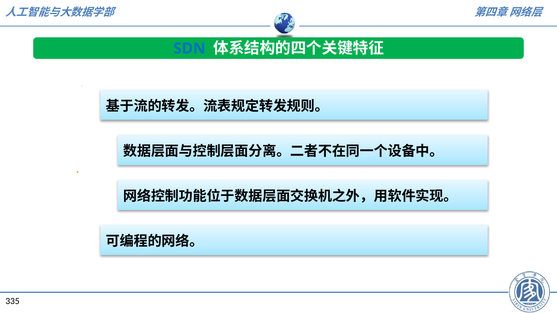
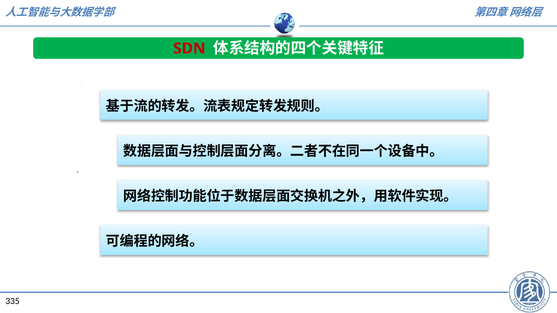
SDN colour: blue -> red
